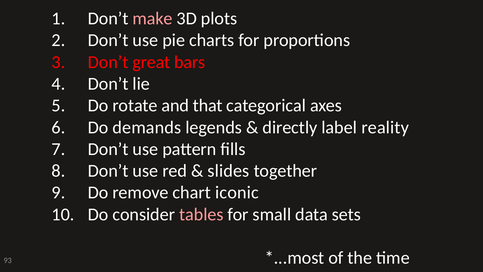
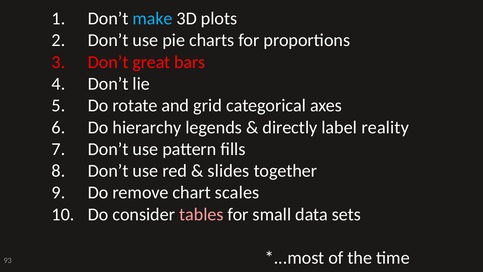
make colour: pink -> light blue
that: that -> grid
demands: demands -> hierarchy
iconic: iconic -> scales
